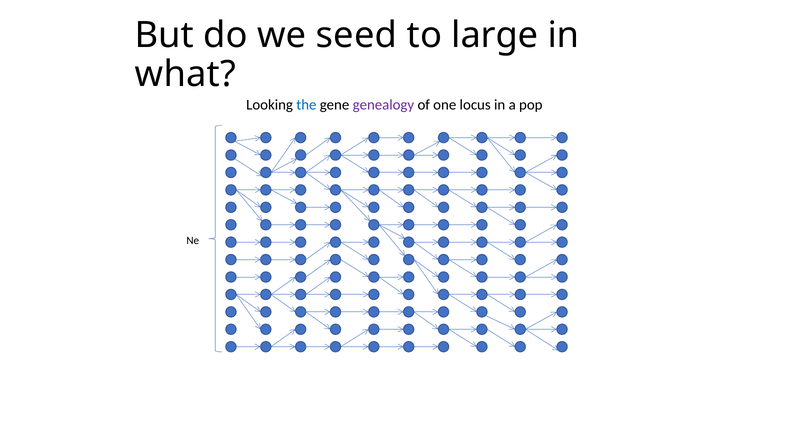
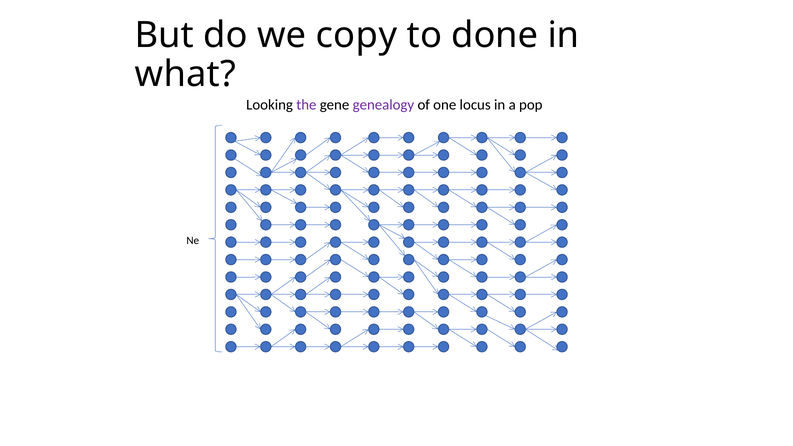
seed: seed -> copy
large: large -> done
the colour: blue -> purple
